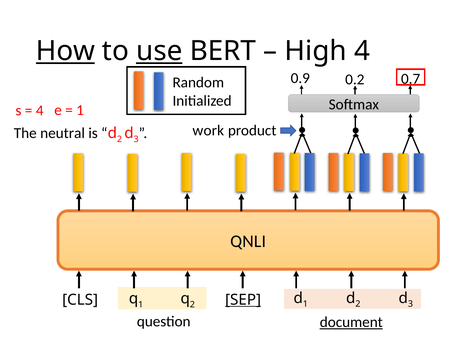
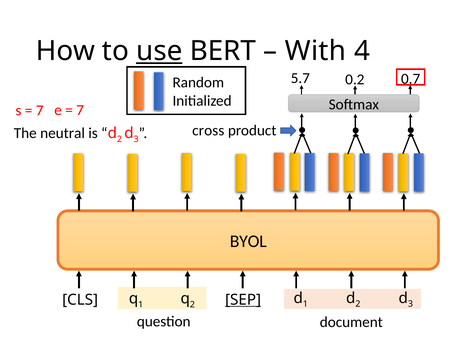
How underline: present -> none
High: High -> With
0.9: 0.9 -> 5.7
4 at (40, 111): 4 -> 7
1 at (80, 110): 1 -> 7
work: work -> cross
QNLI: QNLI -> BYOL
document underline: present -> none
